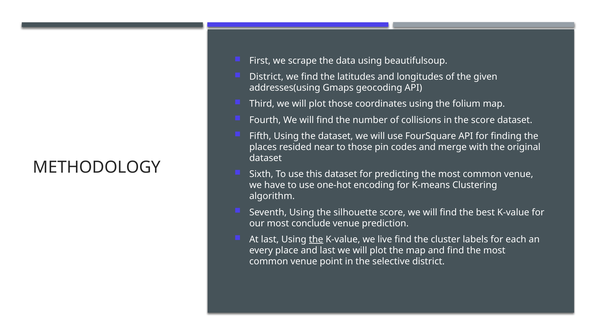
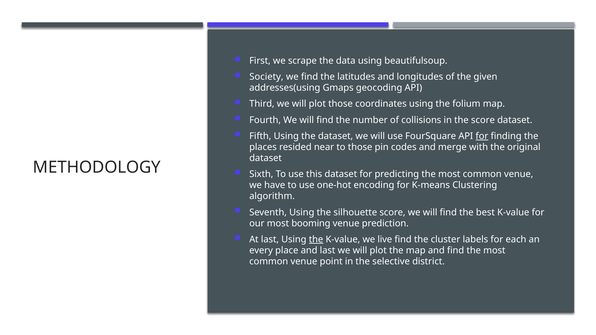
District at (266, 77): District -> Society
for at (482, 136) underline: none -> present
conclude: conclude -> booming
